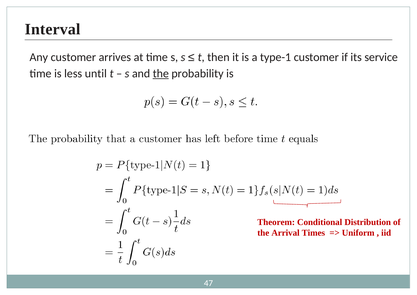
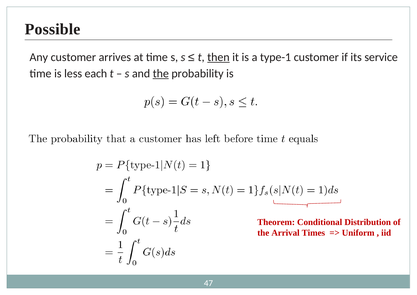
Interval: Interval -> Possible
then underline: none -> present
until: until -> each
